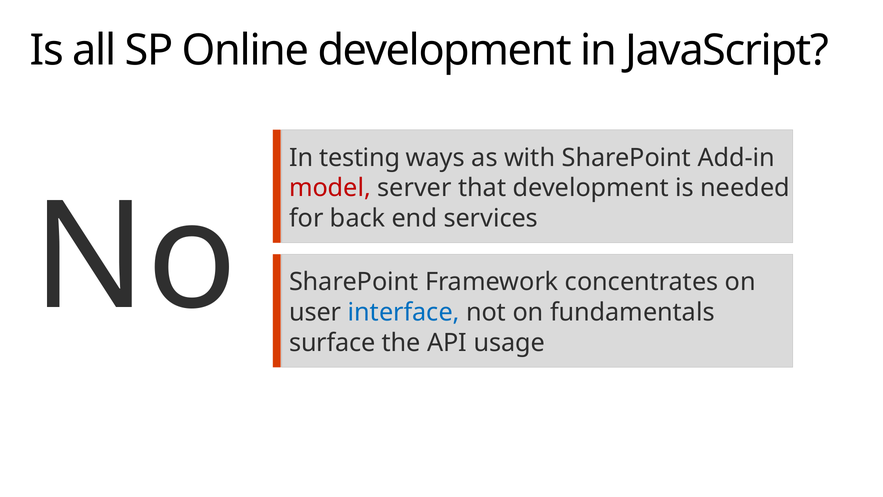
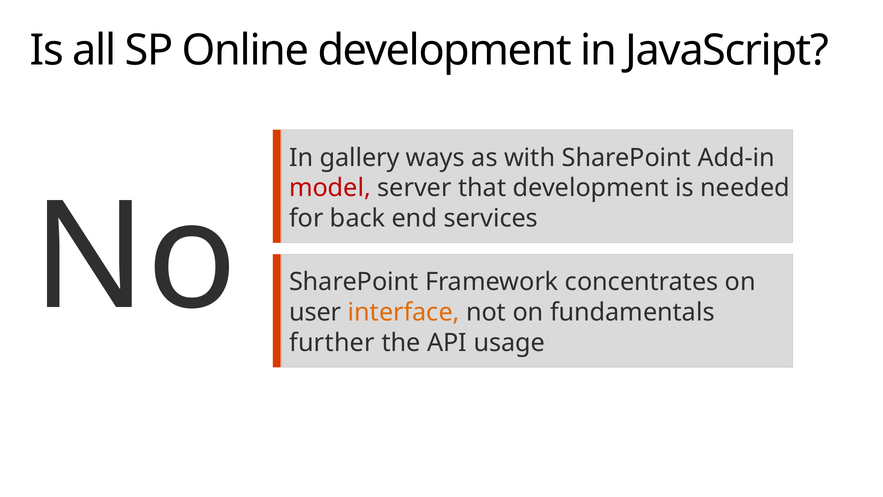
testing: testing -> gallery
interface colour: blue -> orange
surface: surface -> further
